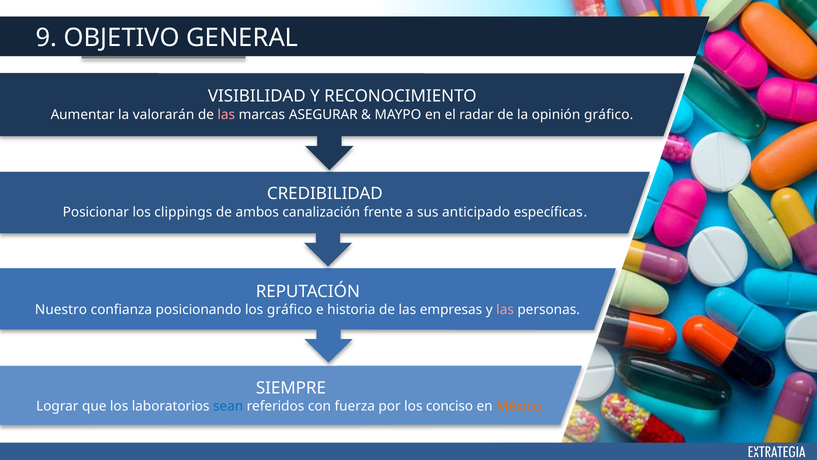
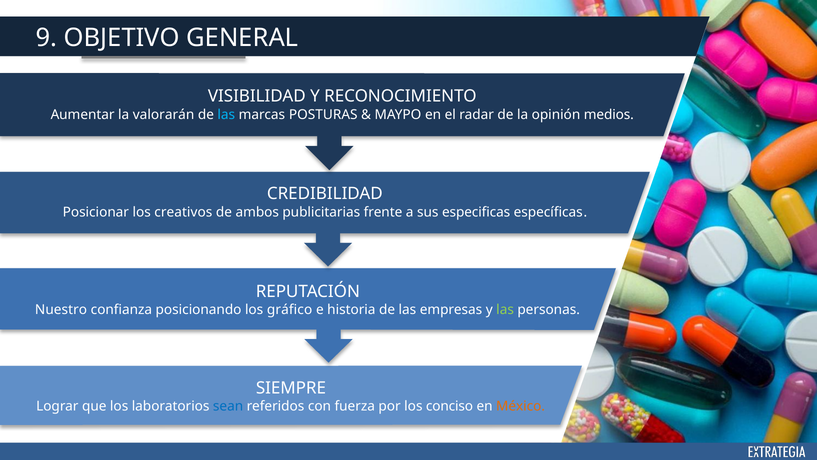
las at (226, 115) colour: pink -> light blue
ASEGURAR: ASEGURAR -> POSTURAS
opinión gráfico: gráfico -> medios
clippings: clippings -> creativos
canalización: canalización -> publicitarias
anticipado: anticipado -> especificas
las at (505, 309) colour: pink -> light green
